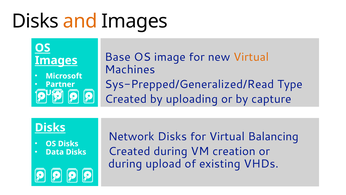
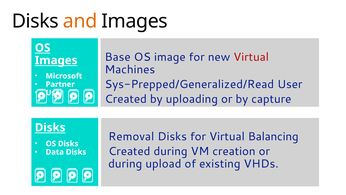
Virtual at (251, 57) colour: orange -> red
Sys-Prepped/Generalized/Read Type: Type -> User
Network: Network -> Removal
